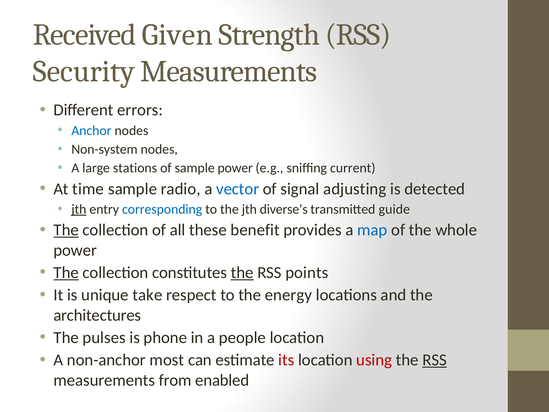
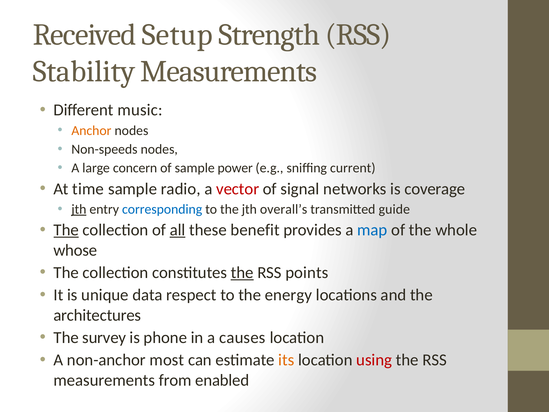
Given: Given -> Setup
Security: Security -> Stability
errors: errors -> music
Anchor colour: blue -> orange
Non-system: Non-system -> Non-speeds
stations: stations -> concern
vector colour: blue -> red
adjusting: adjusting -> networks
detected: detected -> coverage
diverse’s: diverse’s -> overall’s
all underline: none -> present
power at (75, 250): power -> whose
The at (66, 272) underline: present -> none
take: take -> data
pulses: pulses -> survey
people: people -> causes
its colour: red -> orange
RSS at (435, 360) underline: present -> none
